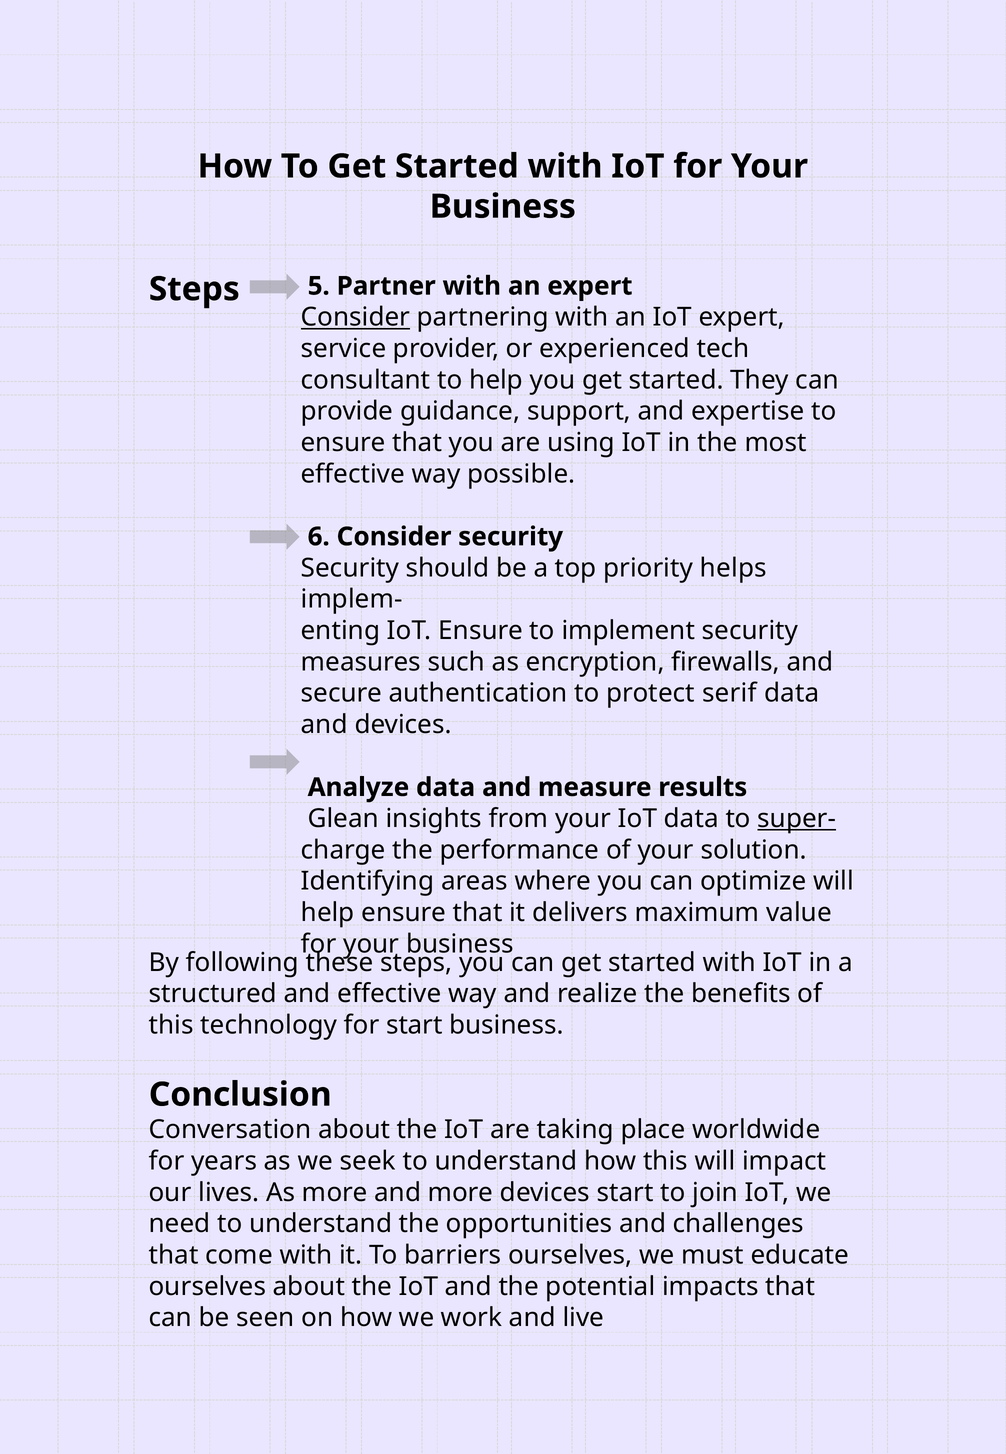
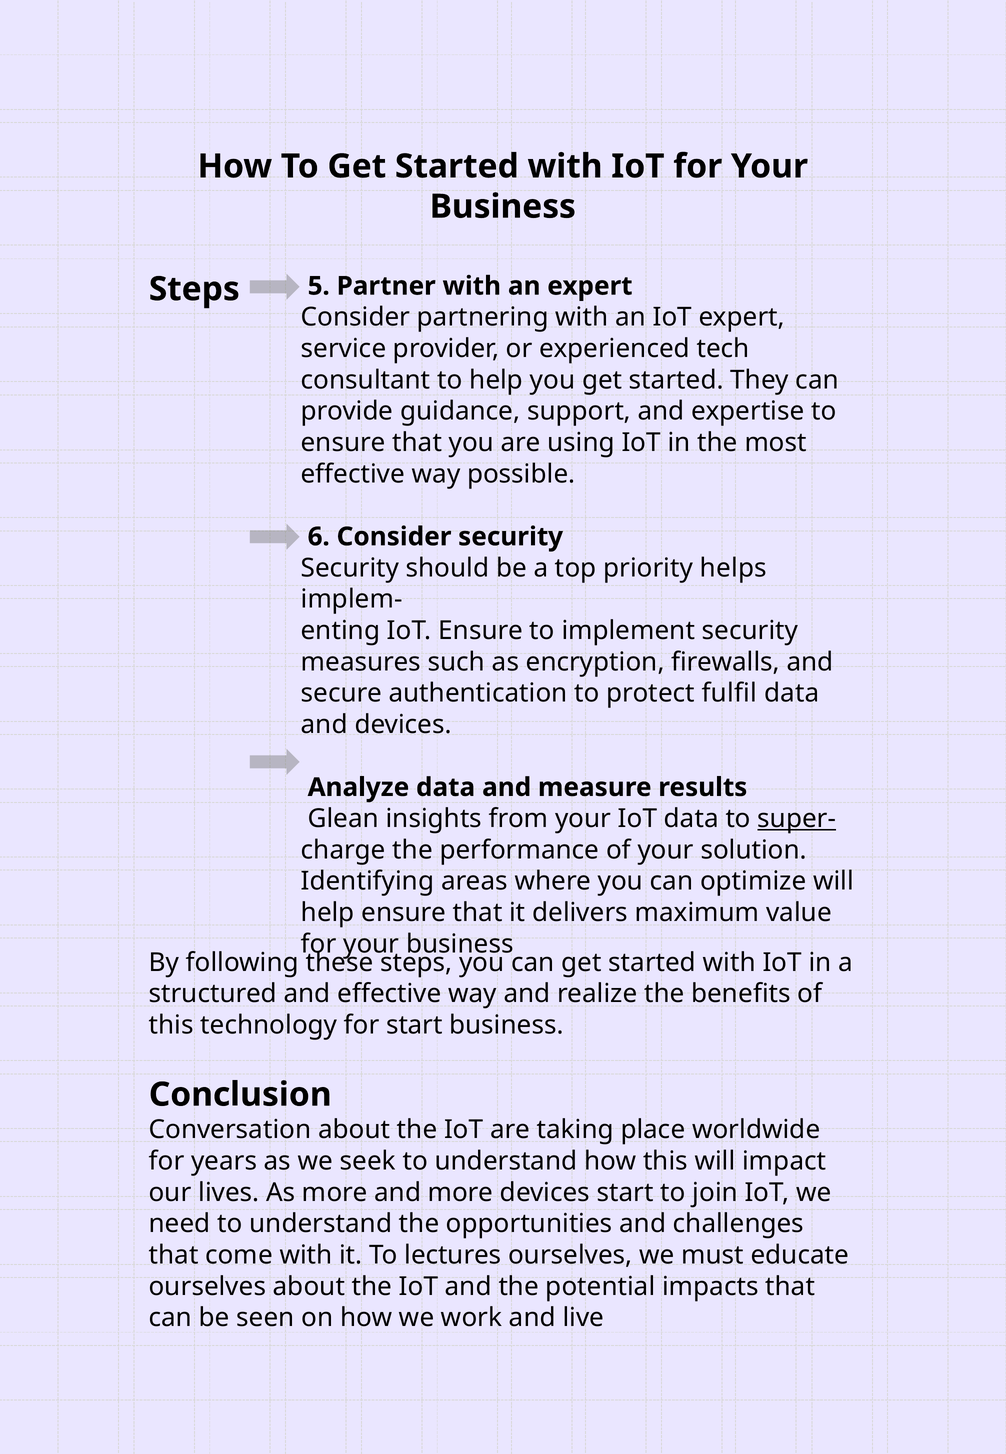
Consider at (356, 317) underline: present -> none
serif: serif -> fulfil
barriers: barriers -> lectures
